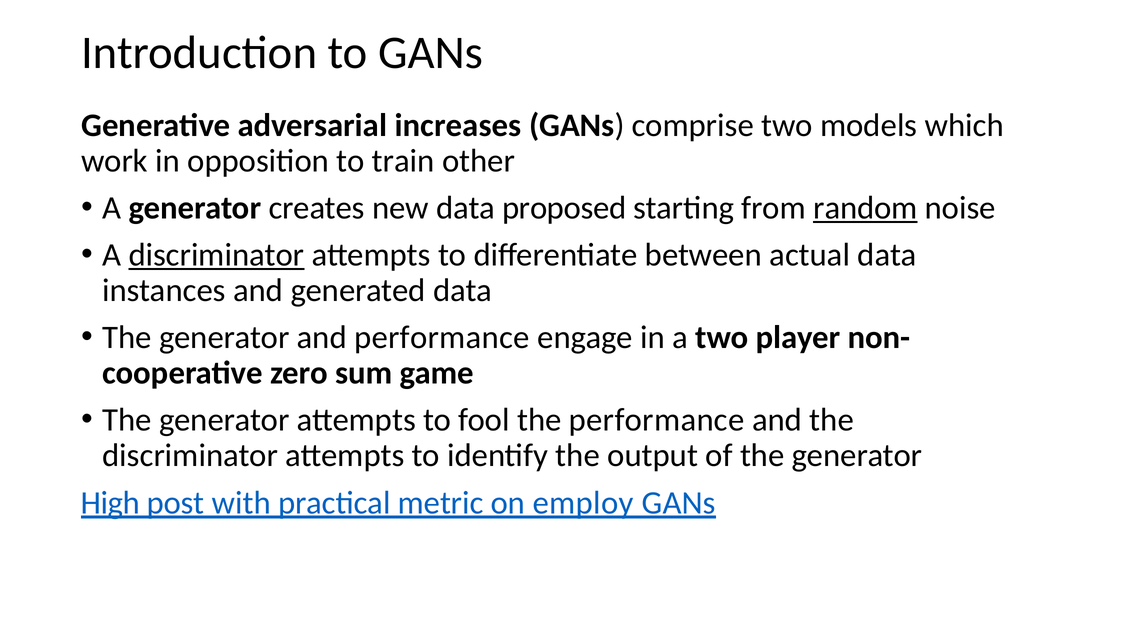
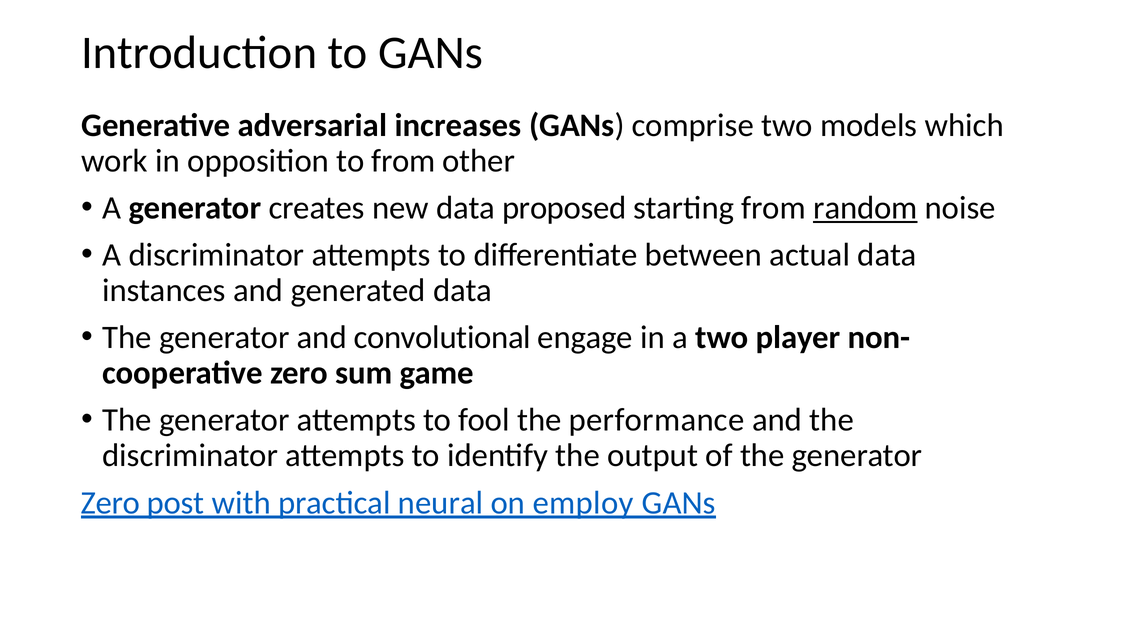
to train: train -> from
discriminator at (216, 255) underline: present -> none
and performance: performance -> convolutional
High at (110, 503): High -> Zero
metric: metric -> neural
